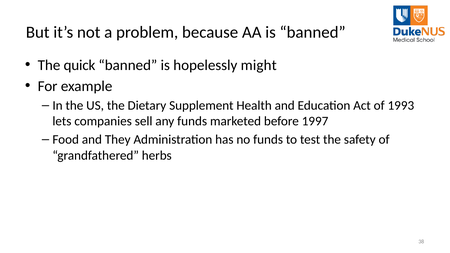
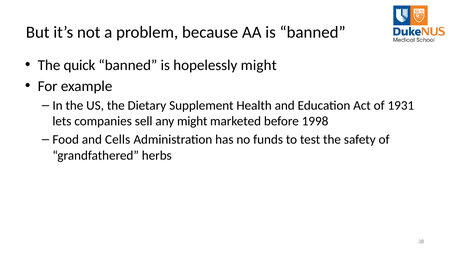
1993: 1993 -> 1931
any funds: funds -> might
1997: 1997 -> 1998
They: They -> Cells
